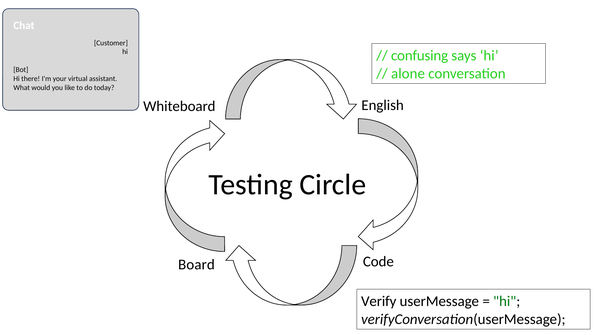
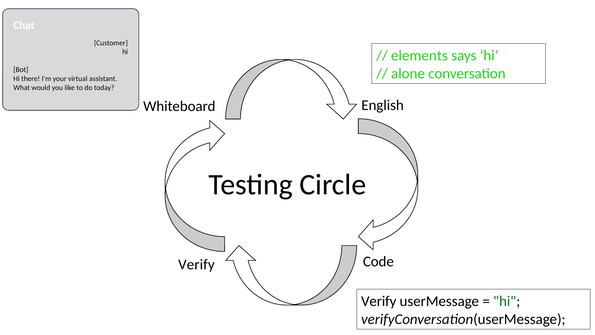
confusing: confusing -> elements
Board at (196, 264): Board -> Verify
